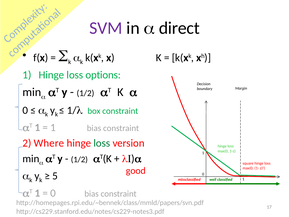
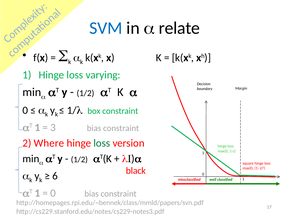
SVM colour: purple -> blue
direct: direct -> relate
options: options -> varying
1 at (53, 127): 1 -> 3
good: good -> black
5: 5 -> 6
